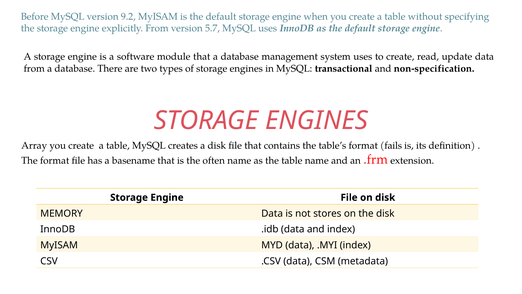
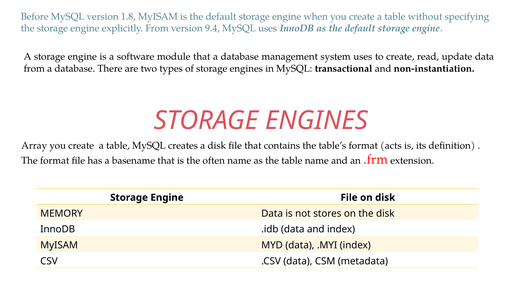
9.2: 9.2 -> 1.8
5.7: 5.7 -> 9.4
non-specification: non-specification -> non-instantiation
fails: fails -> acts
